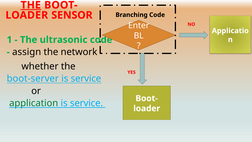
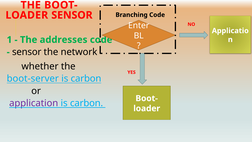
THE at (31, 5) underline: present -> none
ultrasonic: ultrasonic -> addresses
assign at (27, 52): assign -> sensor
service at (86, 79): service -> carbon
application colour: green -> purple
service at (87, 103): service -> carbon
